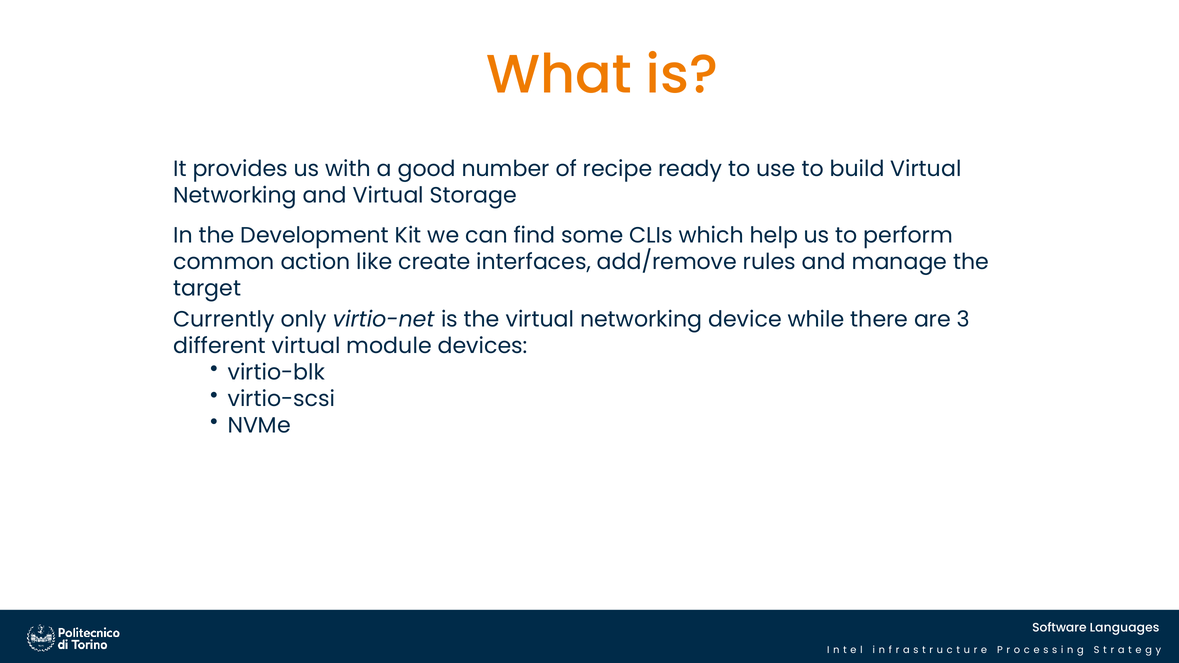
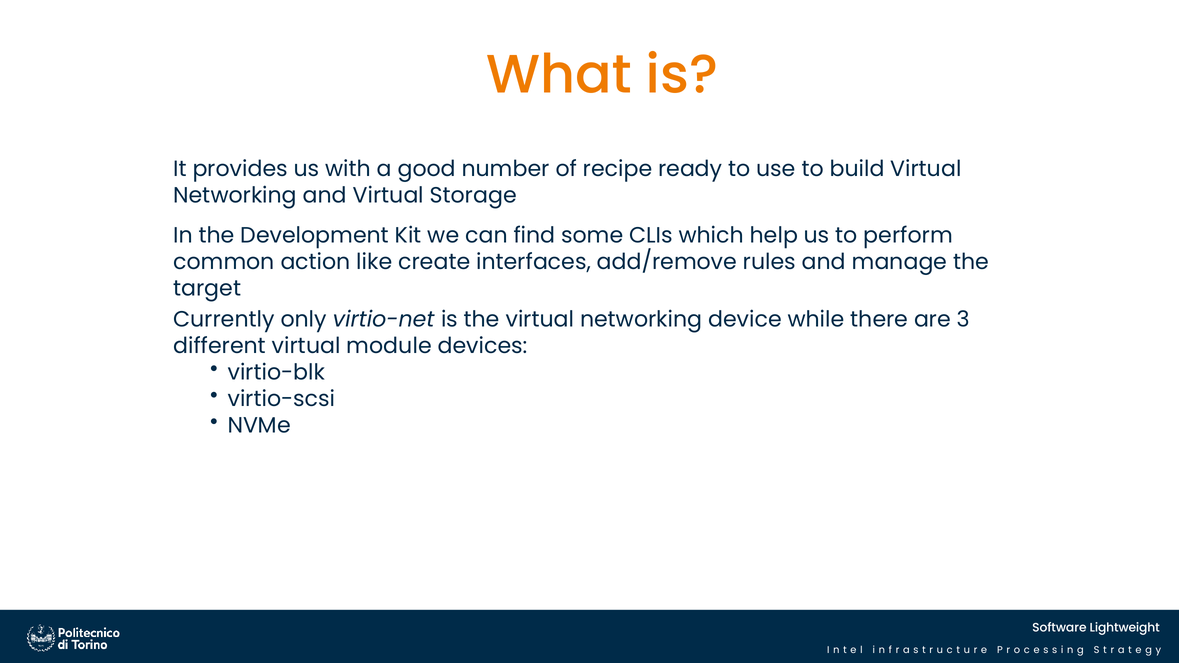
Languages: Languages -> Lightweight
